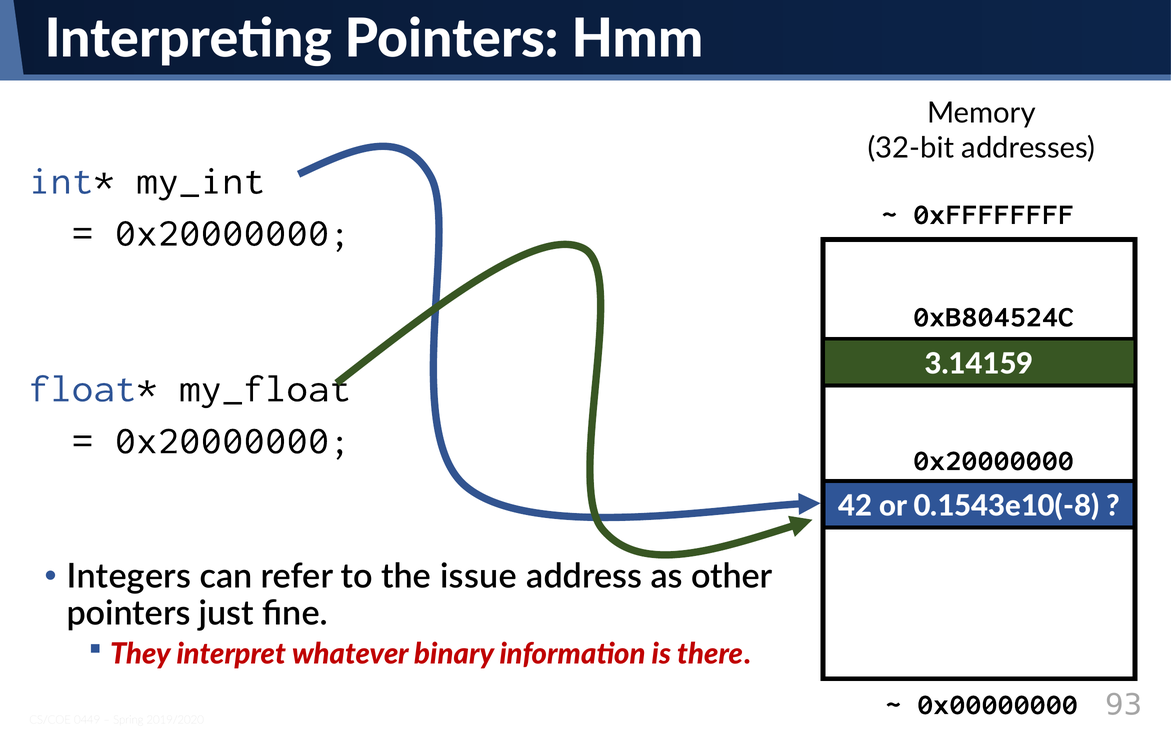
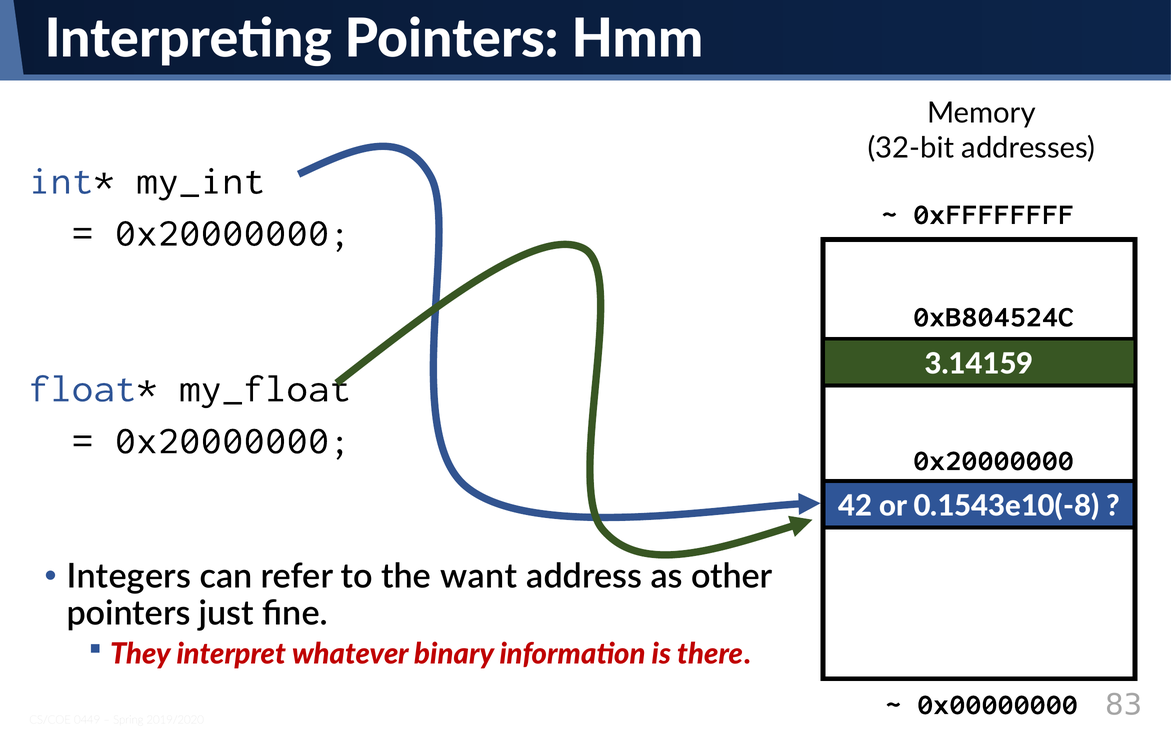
issue: issue -> want
93: 93 -> 83
